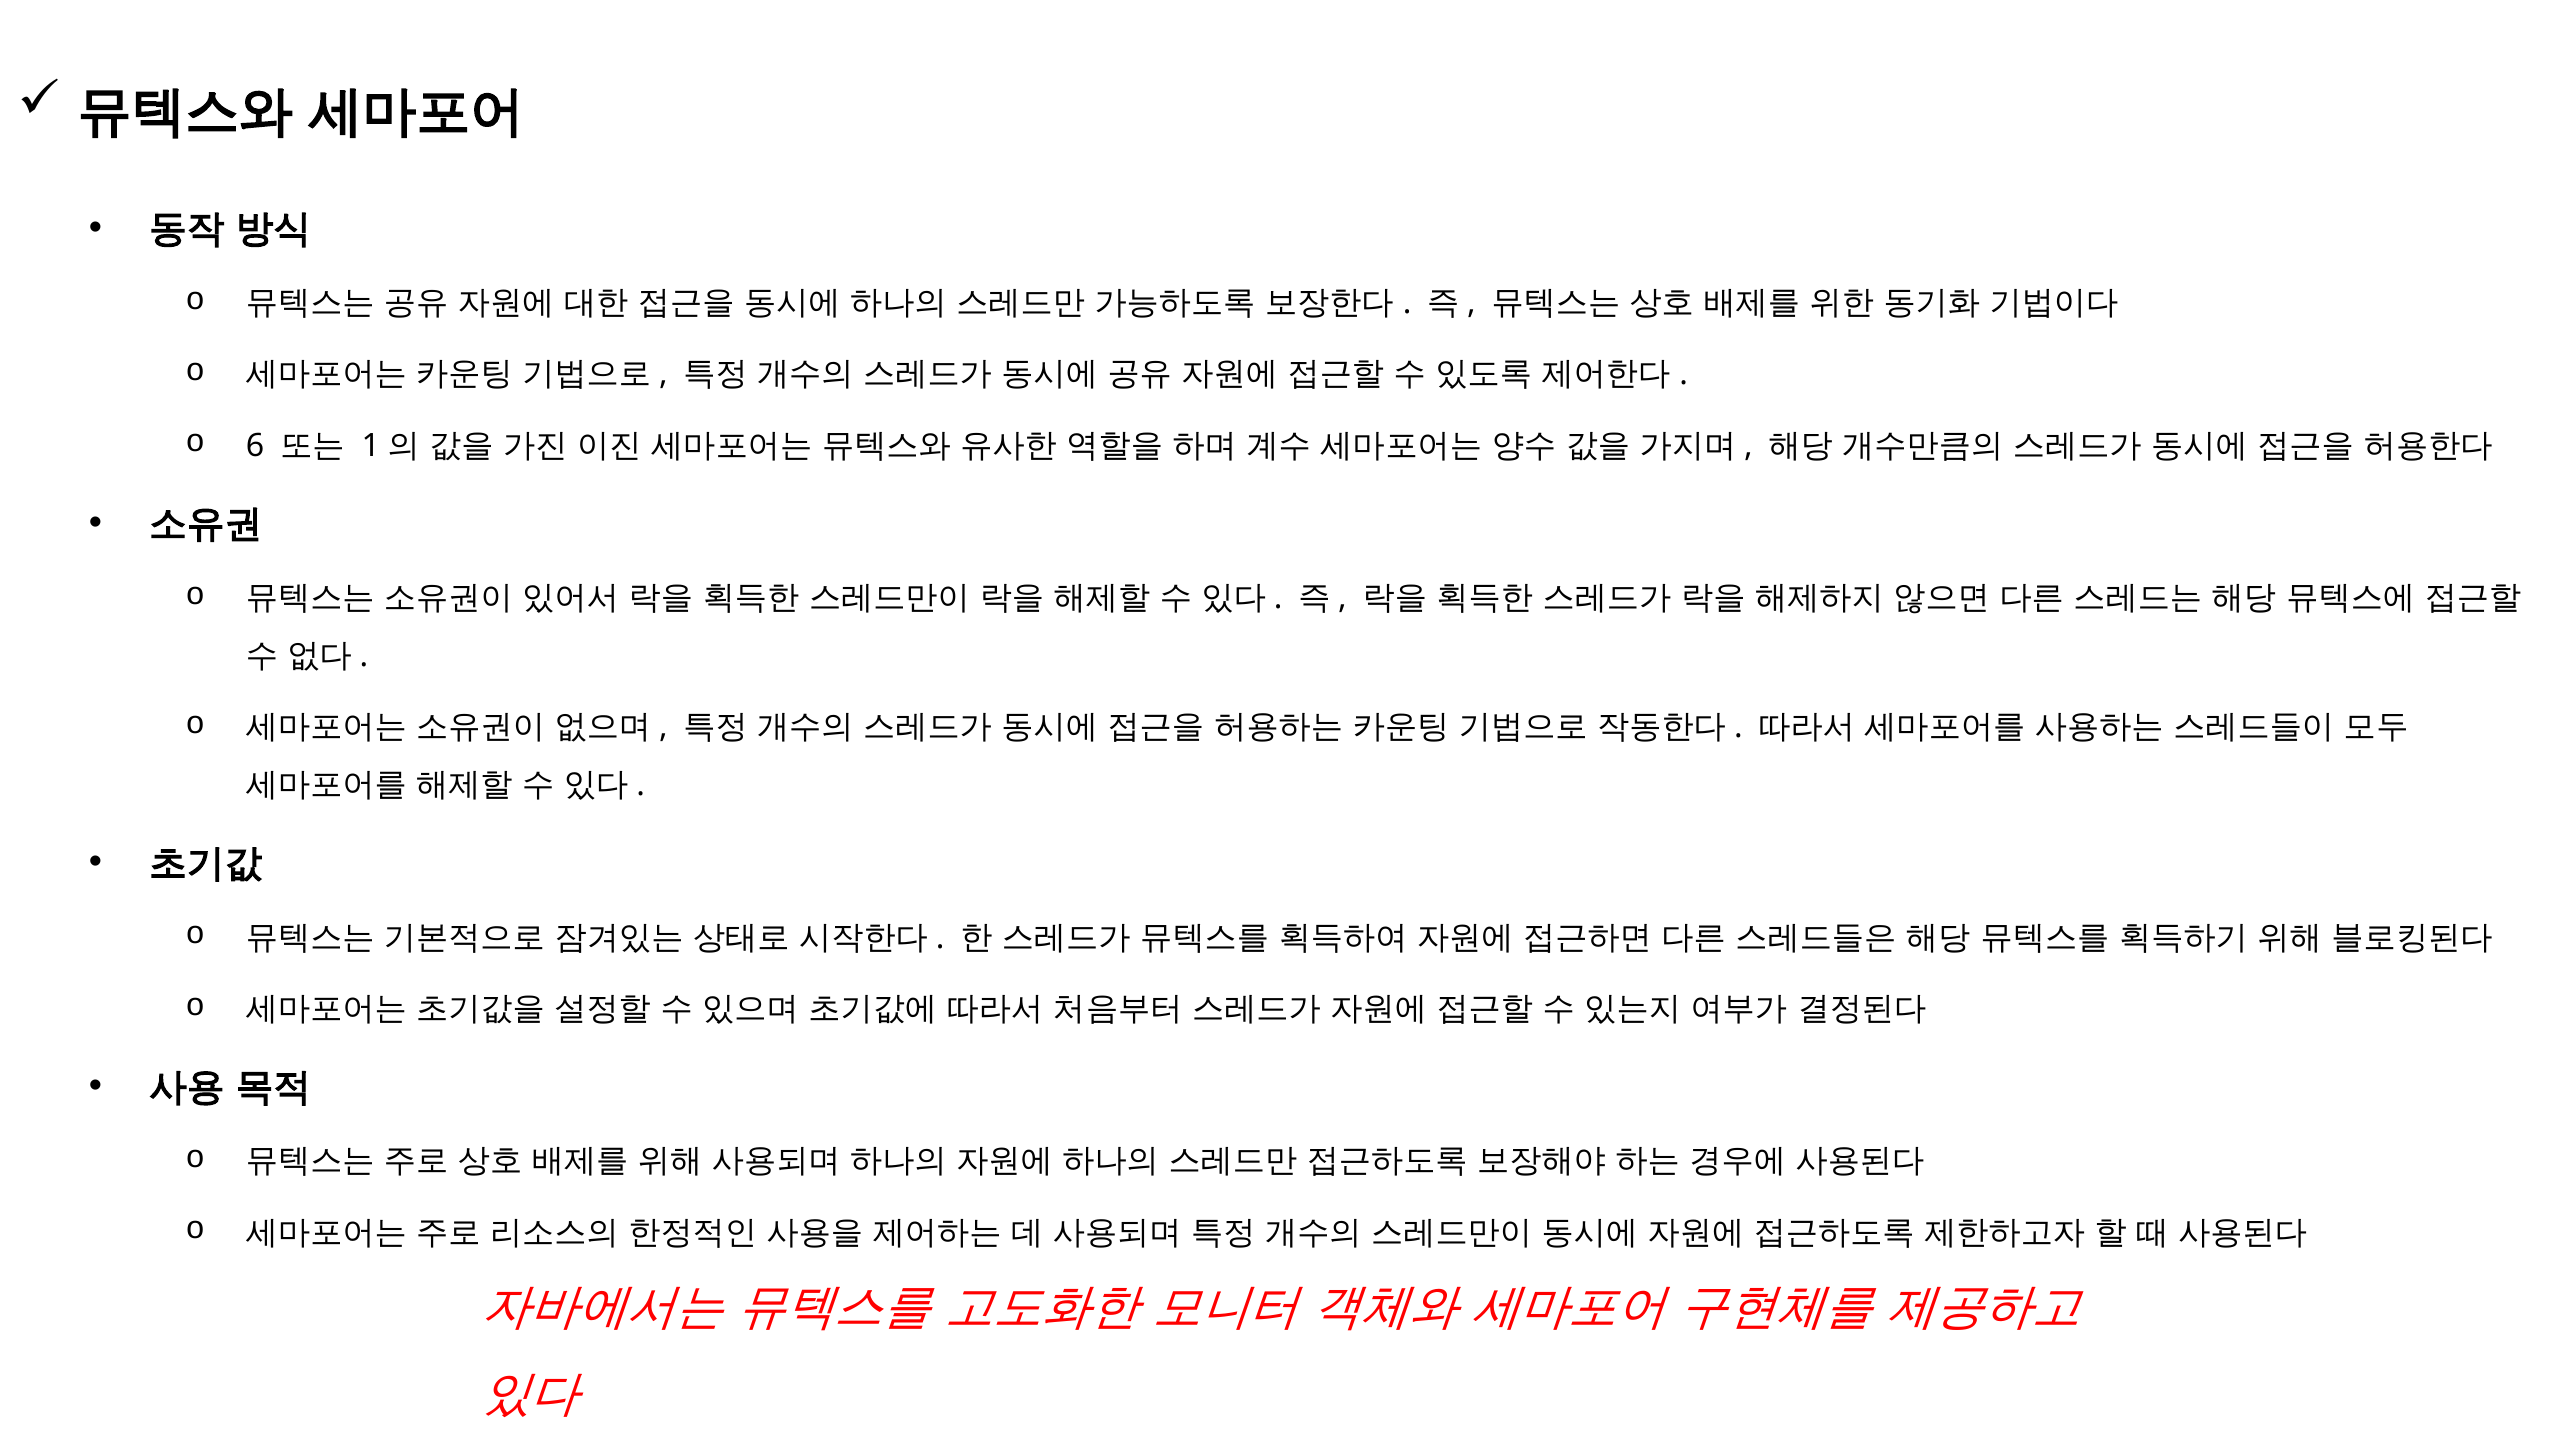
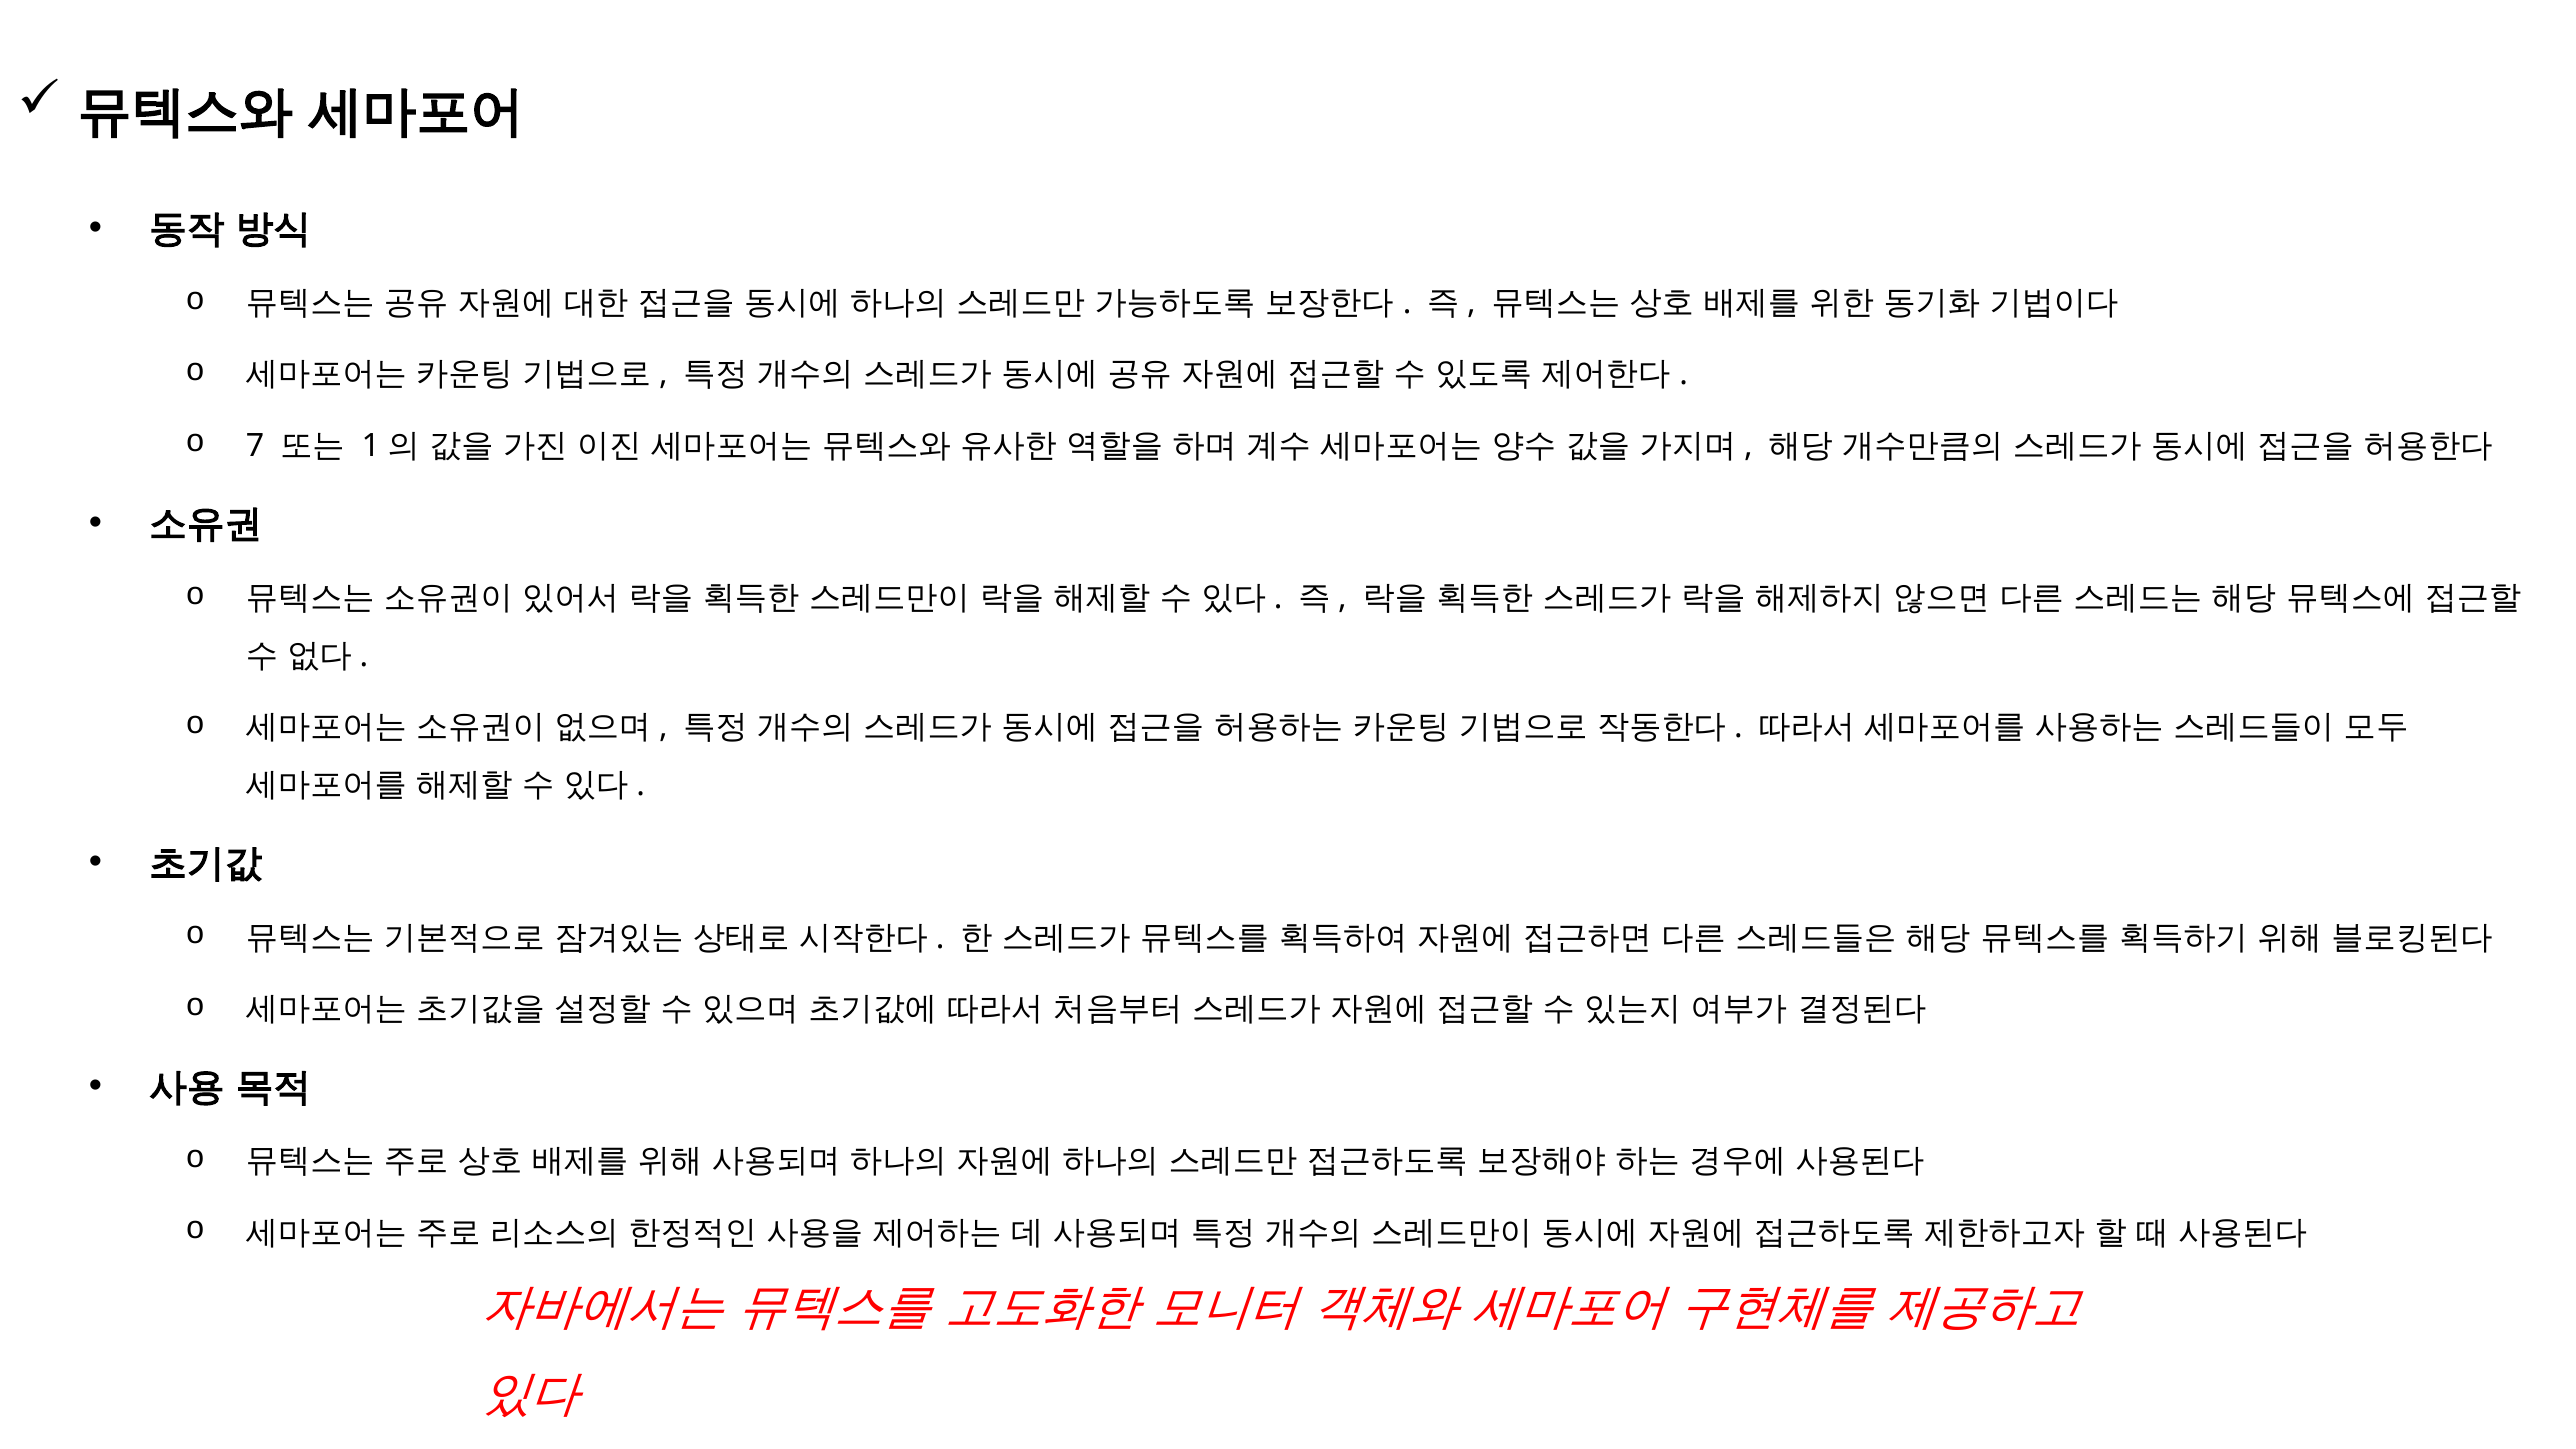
6: 6 -> 7
